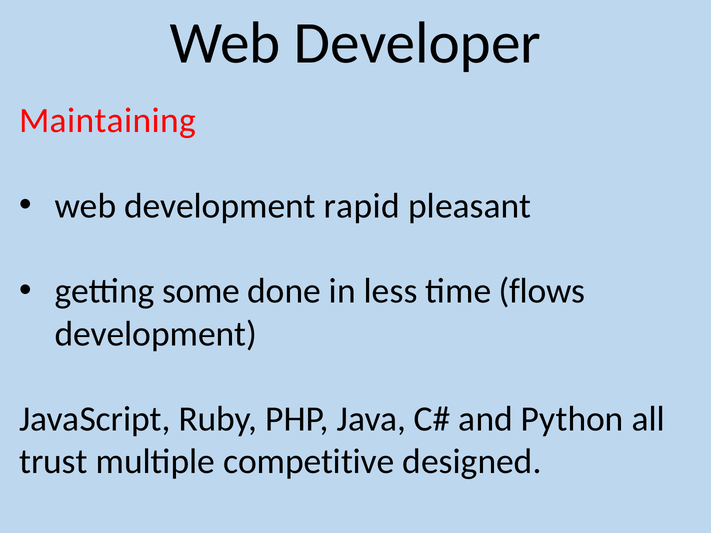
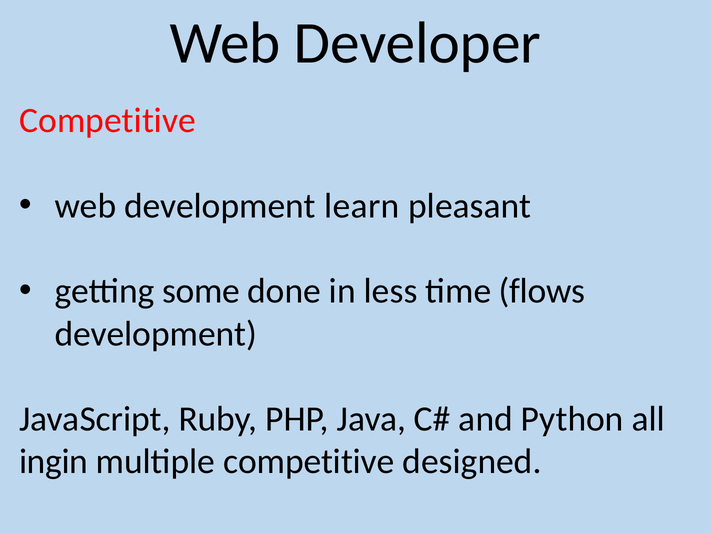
Maintaining at (107, 121): Maintaining -> Competitive
rapid: rapid -> learn
trust: trust -> ingin
